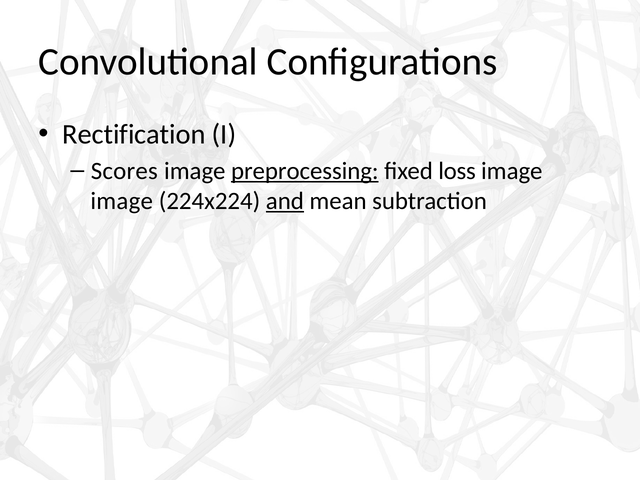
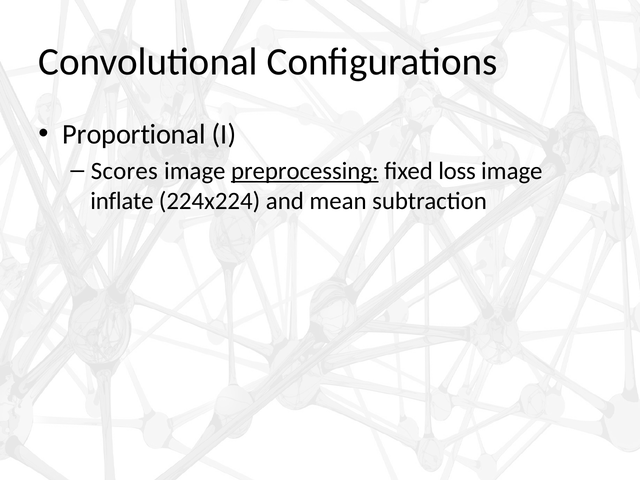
Rectification: Rectification -> Proportional
image at (122, 201): image -> inflate
and underline: present -> none
